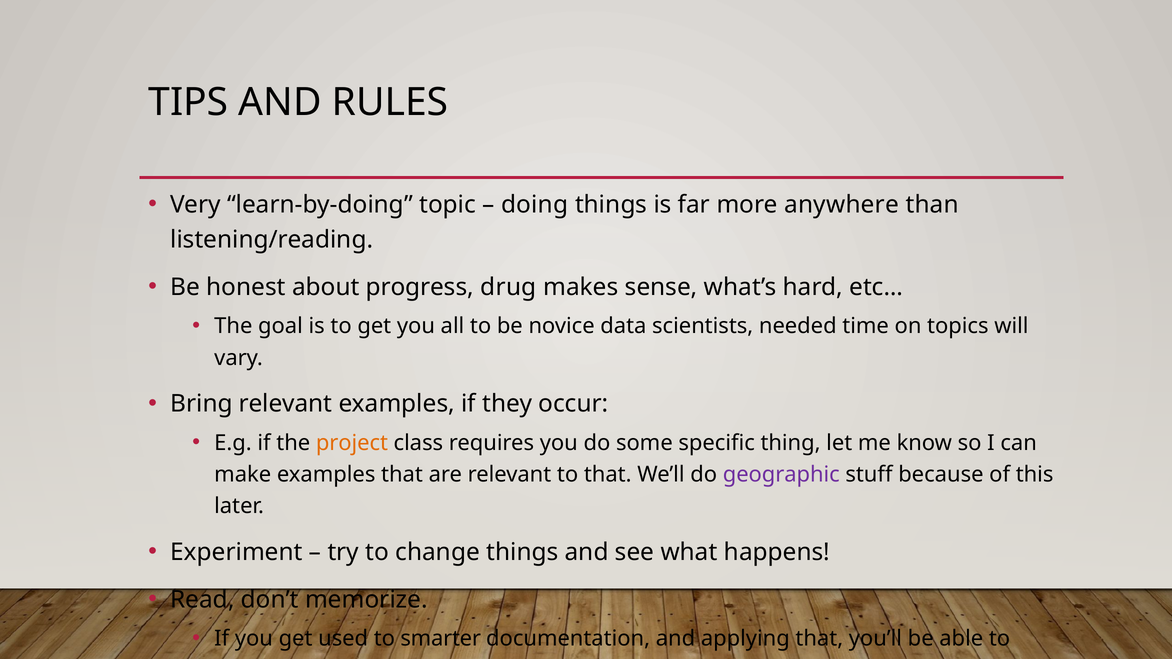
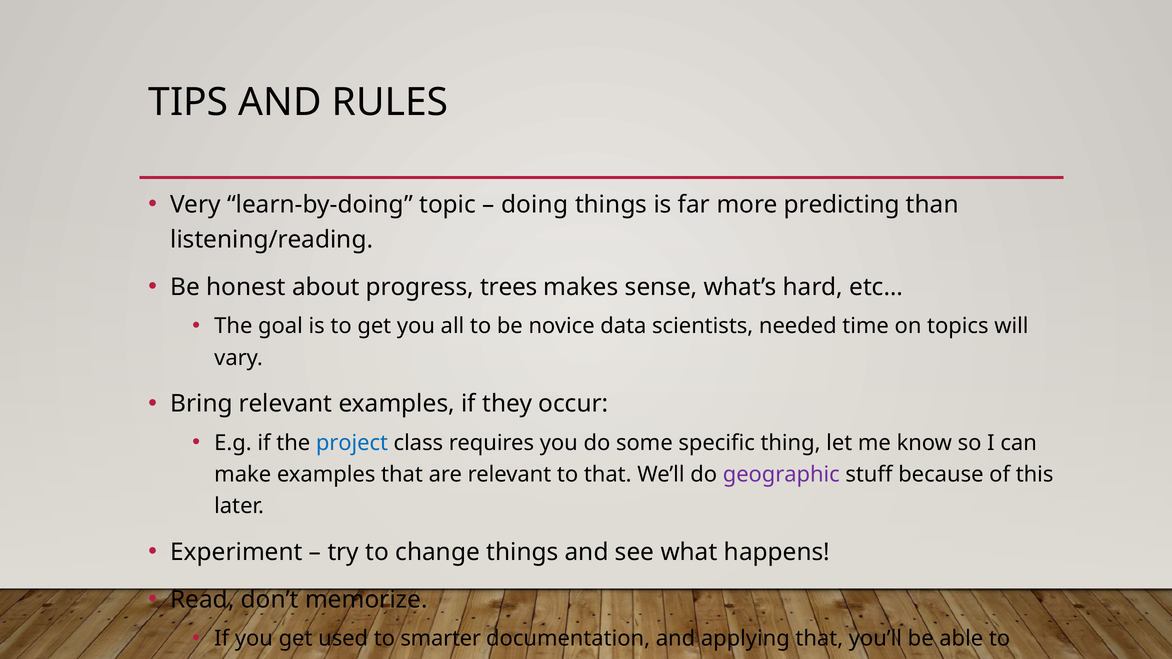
anywhere: anywhere -> predicting
drug: drug -> trees
project colour: orange -> blue
